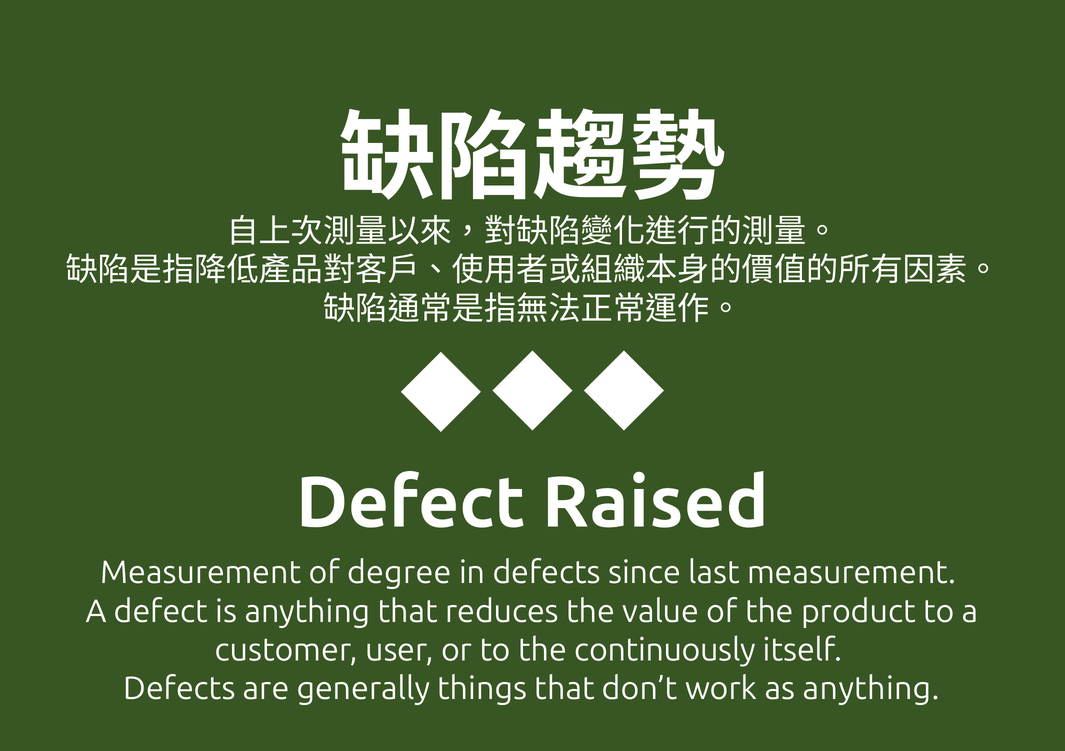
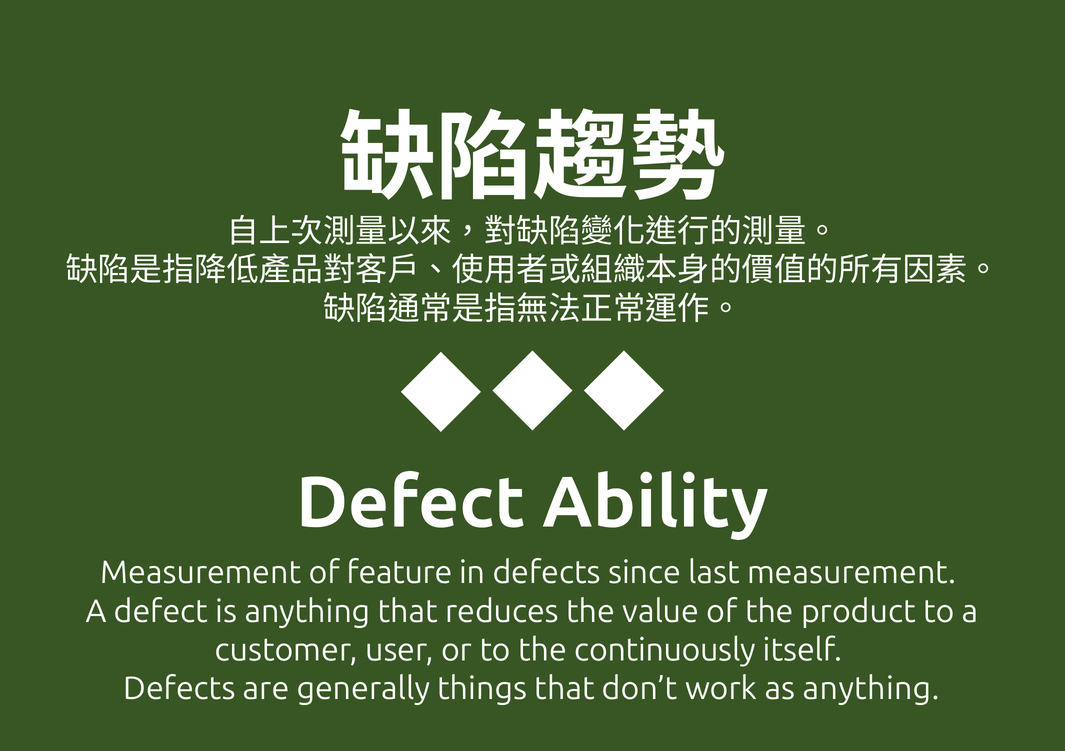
Raised: Raised -> Ability
degree: degree -> feature
